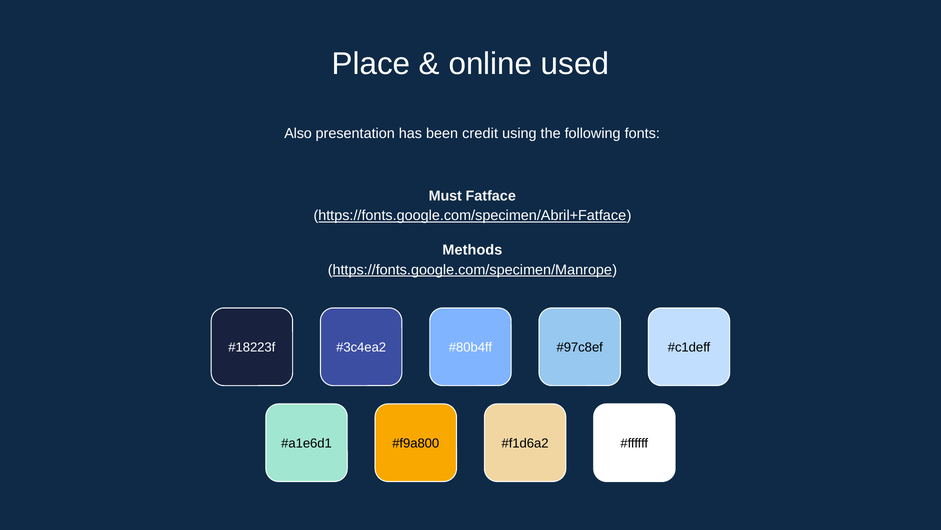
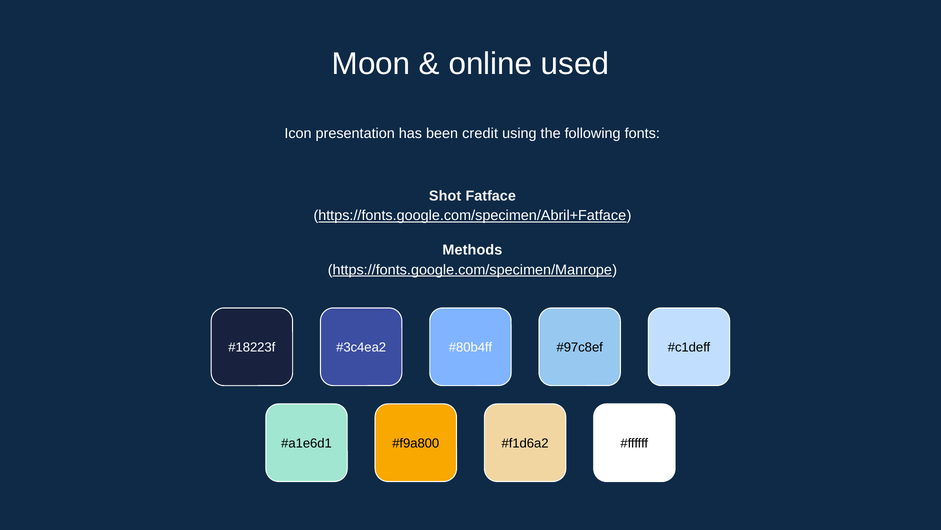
Place: Place -> Moon
Also: Also -> Icon
Must: Must -> Shot
